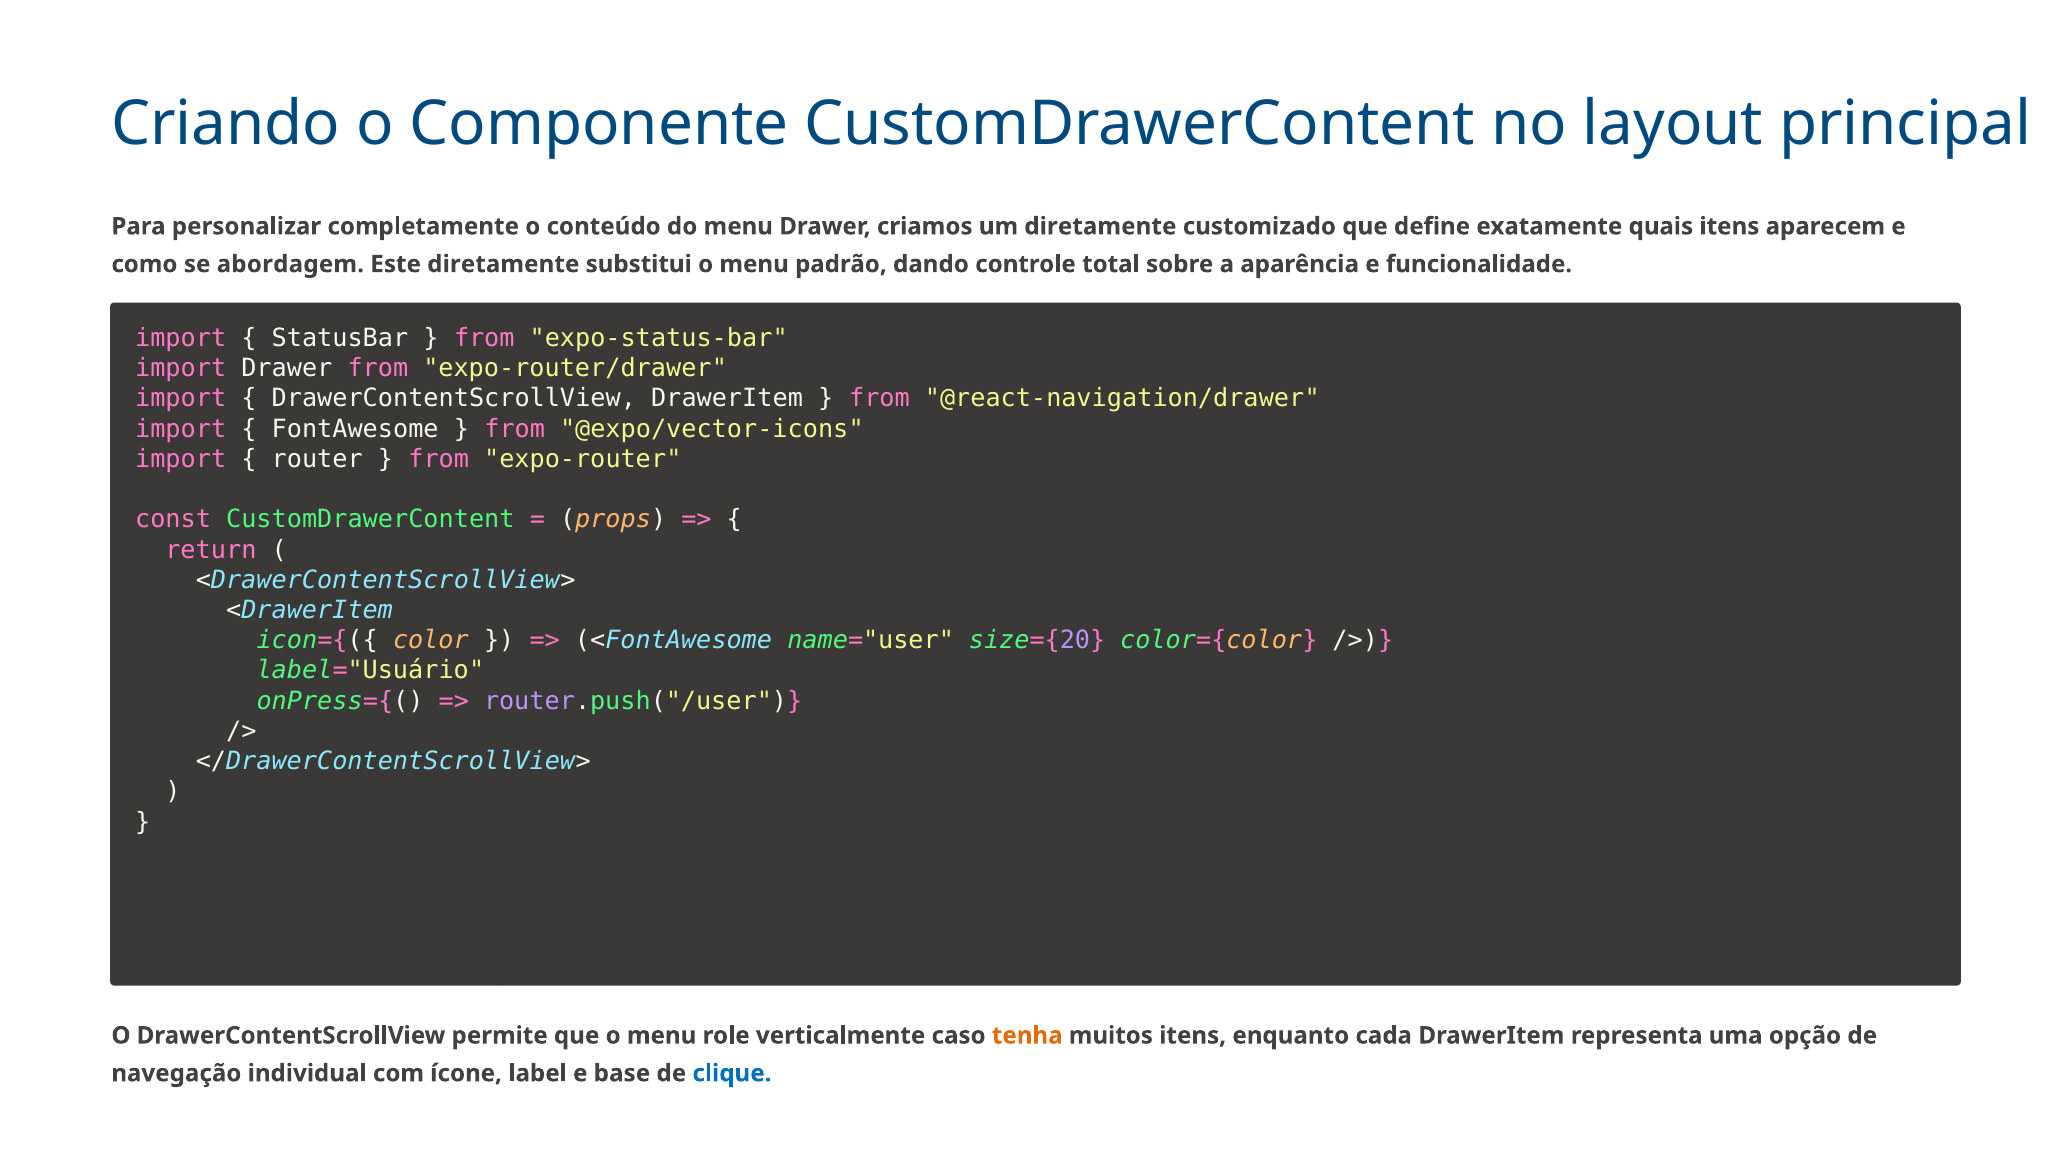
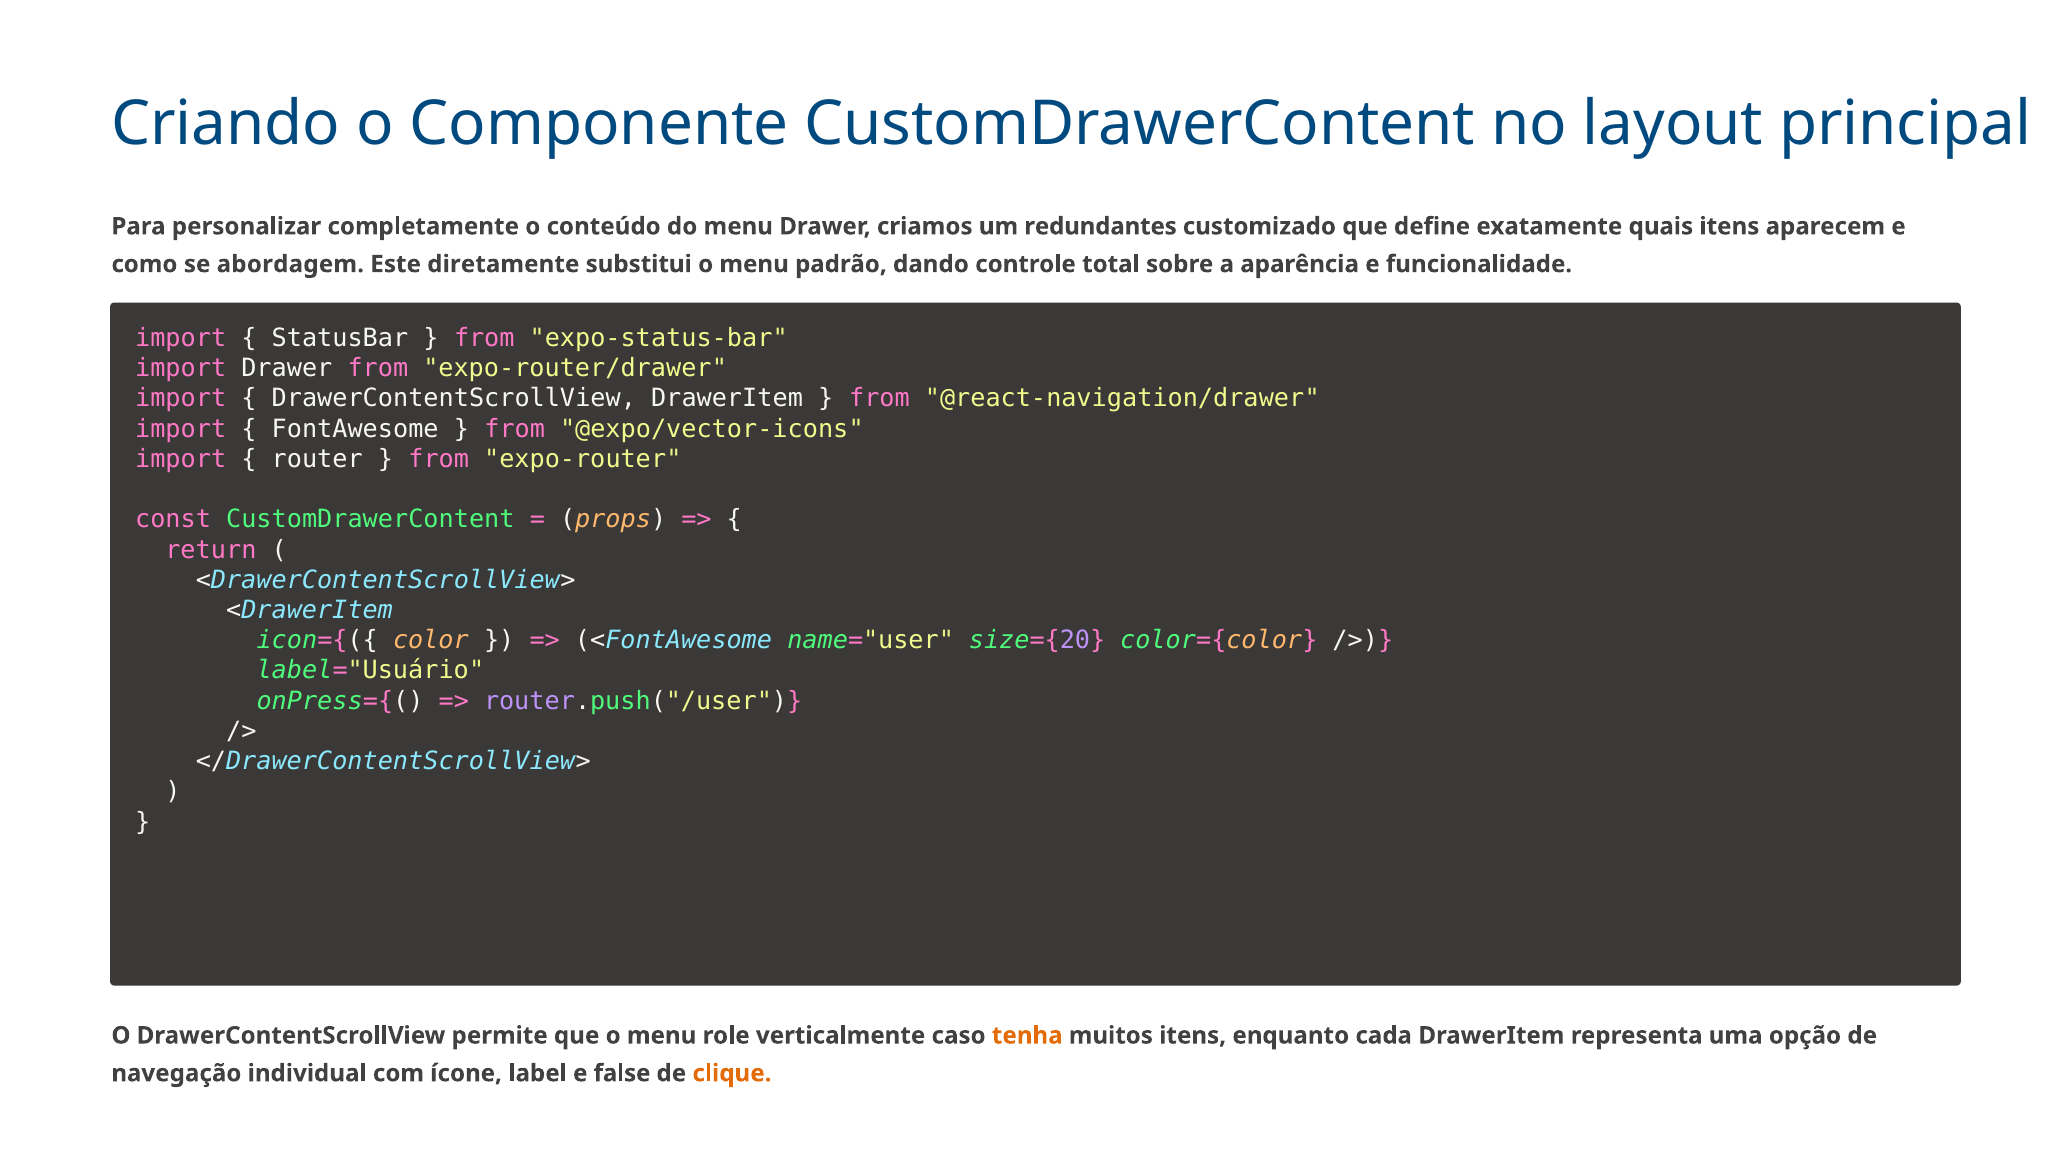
um diretamente: diretamente -> redundantes
base: base -> false
clique colour: blue -> orange
